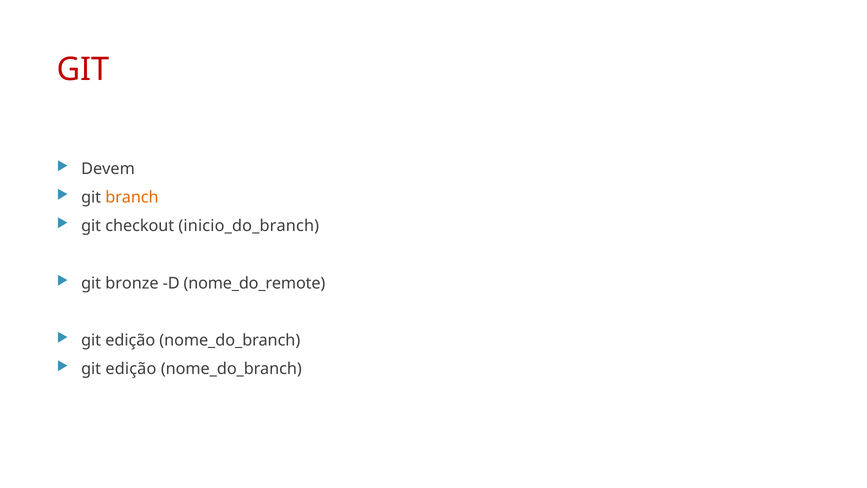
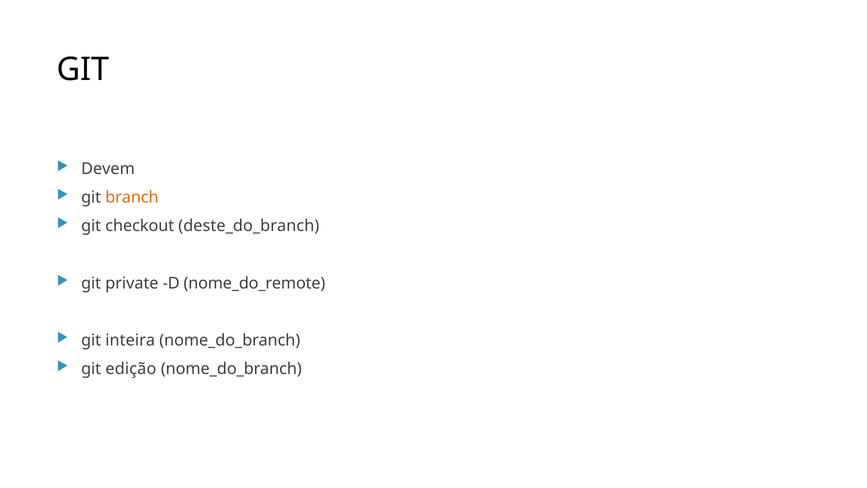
GIT at (83, 69) colour: red -> black
inicio_do_branch: inicio_do_branch -> deste_do_branch
bronze: bronze -> private
edição at (130, 340): edição -> inteira
